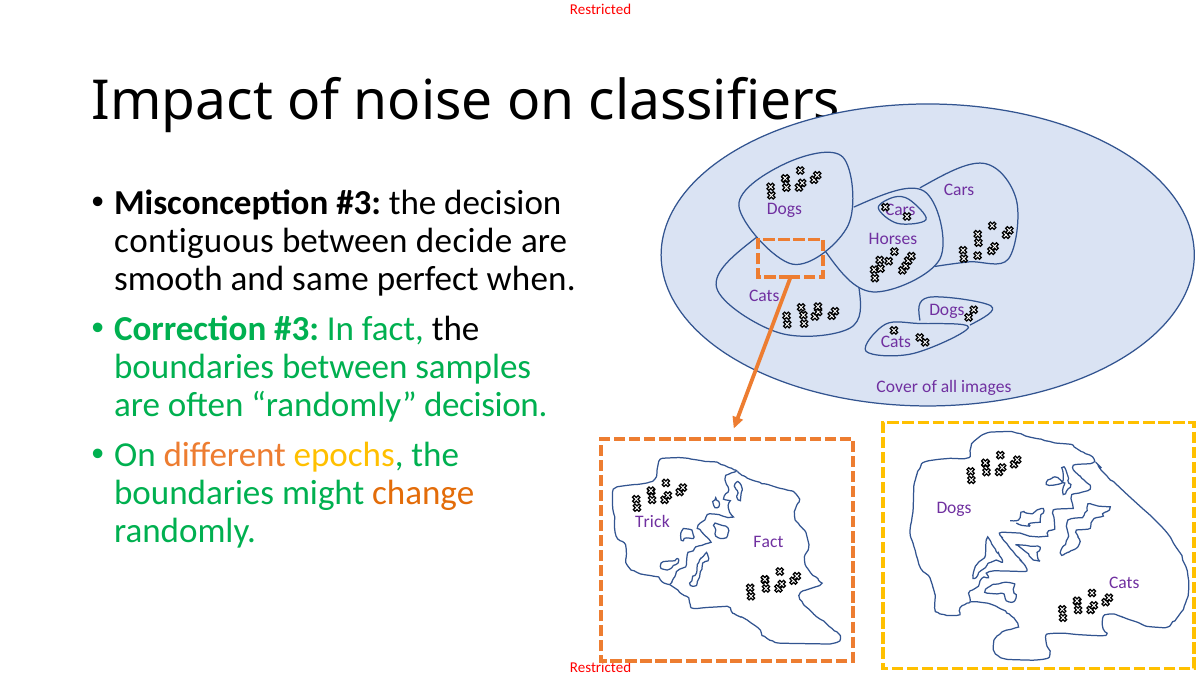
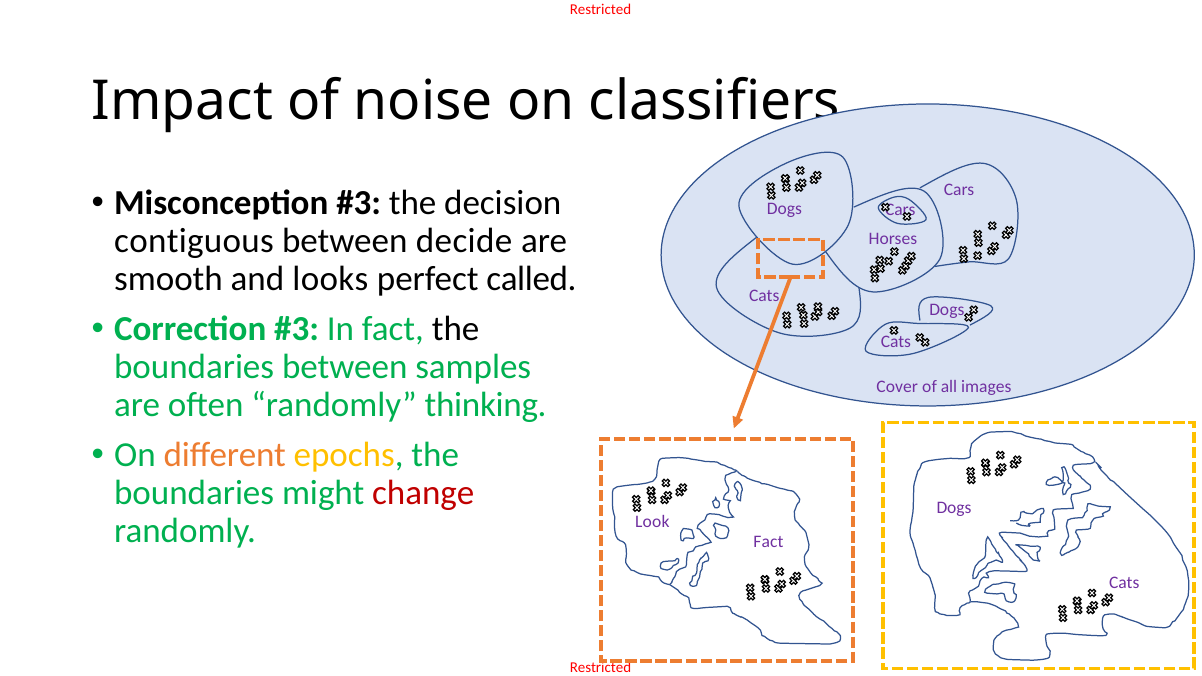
same: same -> looks
when: when -> called
randomly decision: decision -> thinking
change colour: orange -> red
Trick: Trick -> Look
